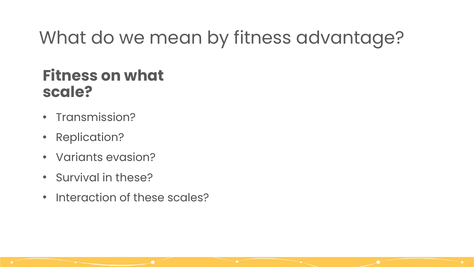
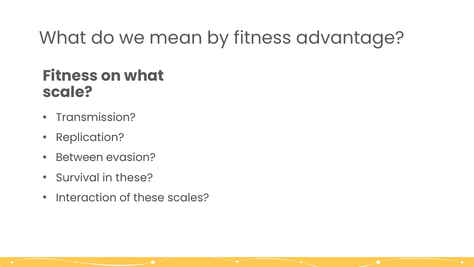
Variants: Variants -> Between
